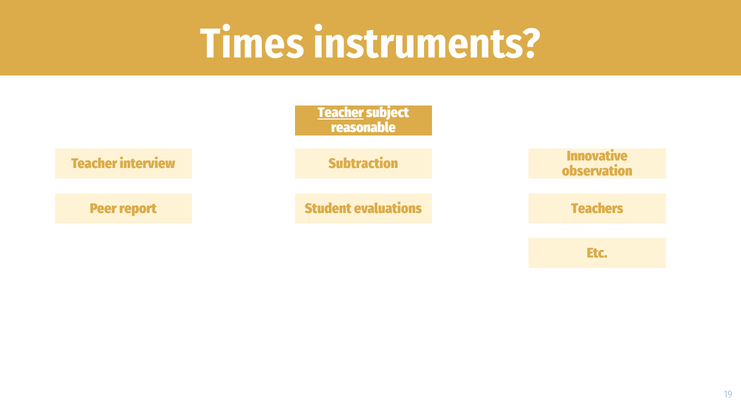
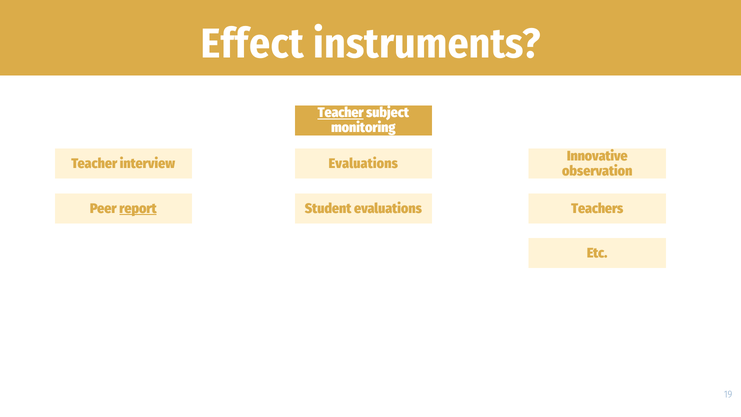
Times: Times -> Effect
reasonable: reasonable -> monitoring
interview Subtraction: Subtraction -> Evaluations
report underline: none -> present
